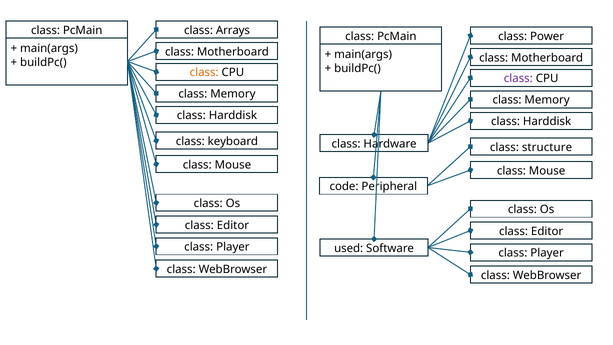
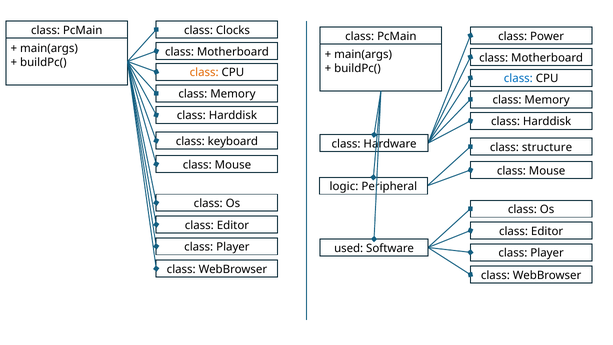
Arrays: Arrays -> Clocks
class at (518, 79) colour: purple -> blue
code: code -> logic
